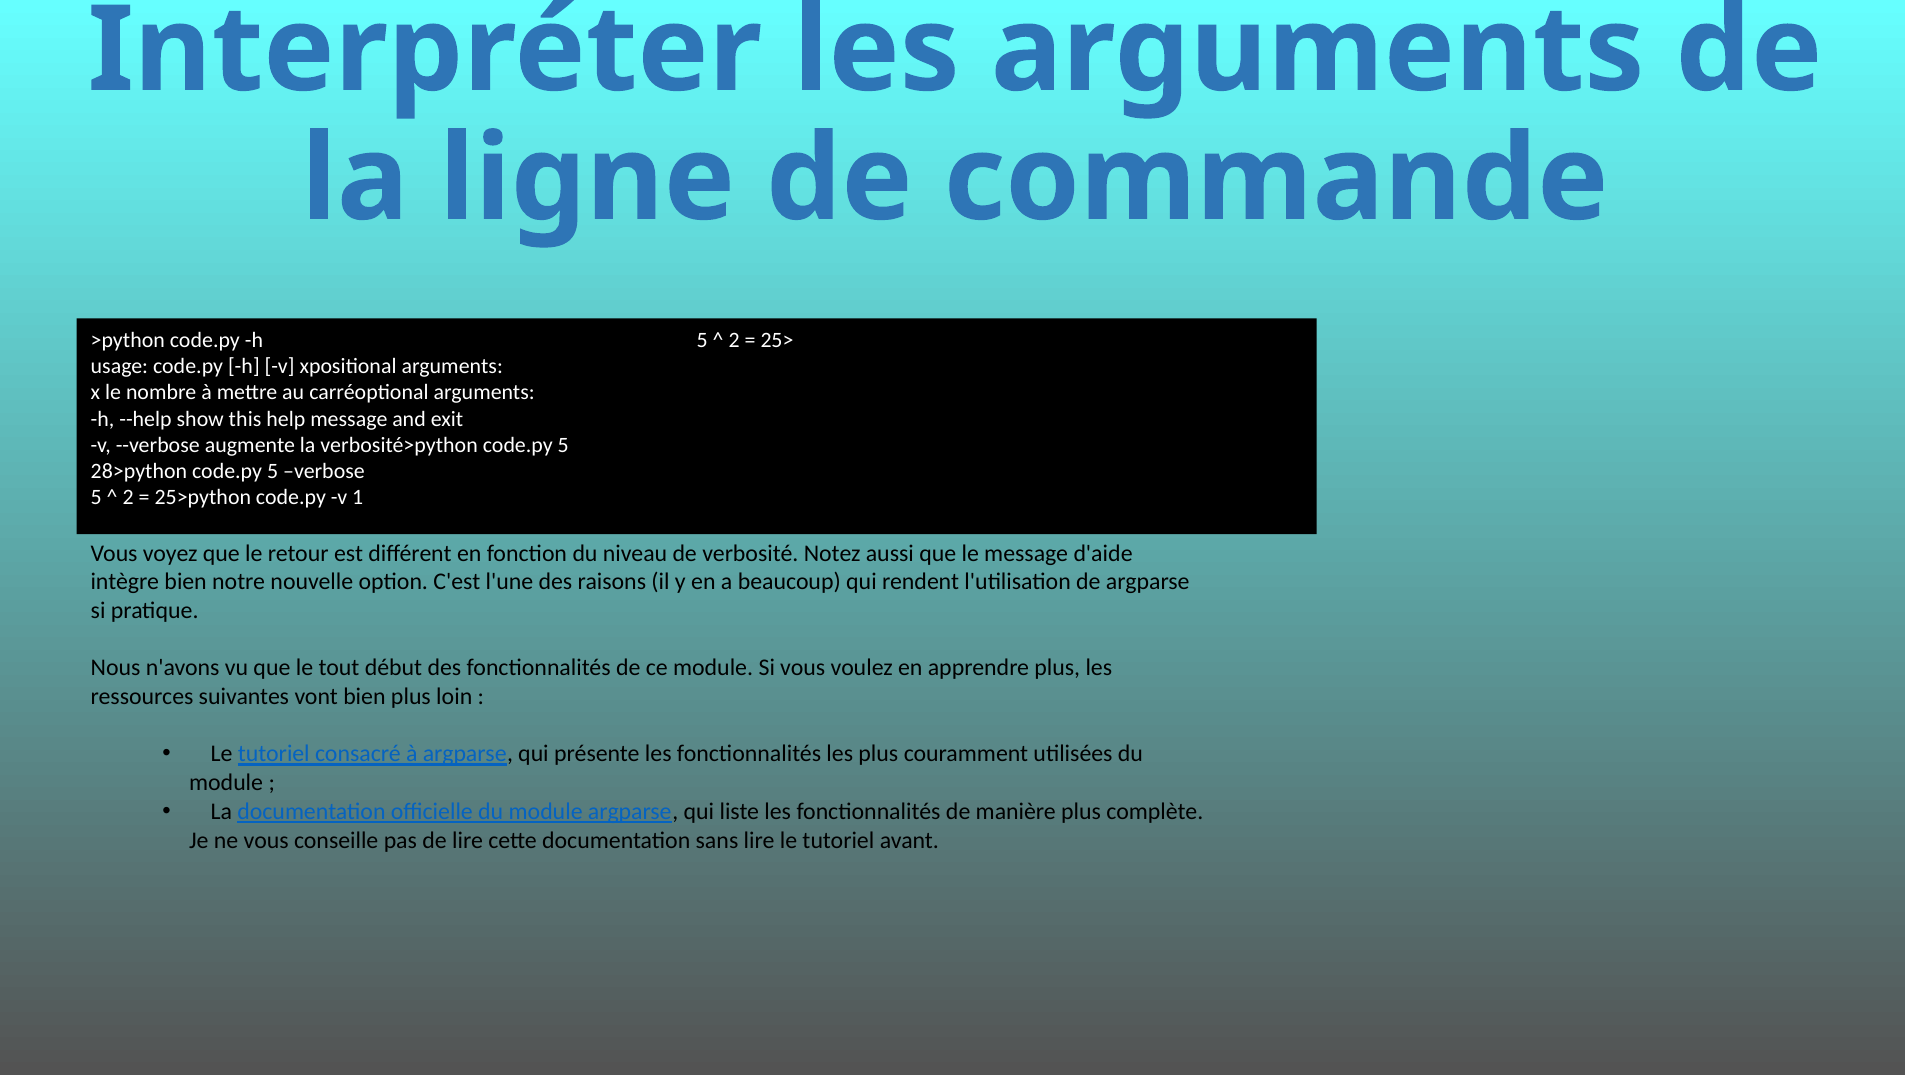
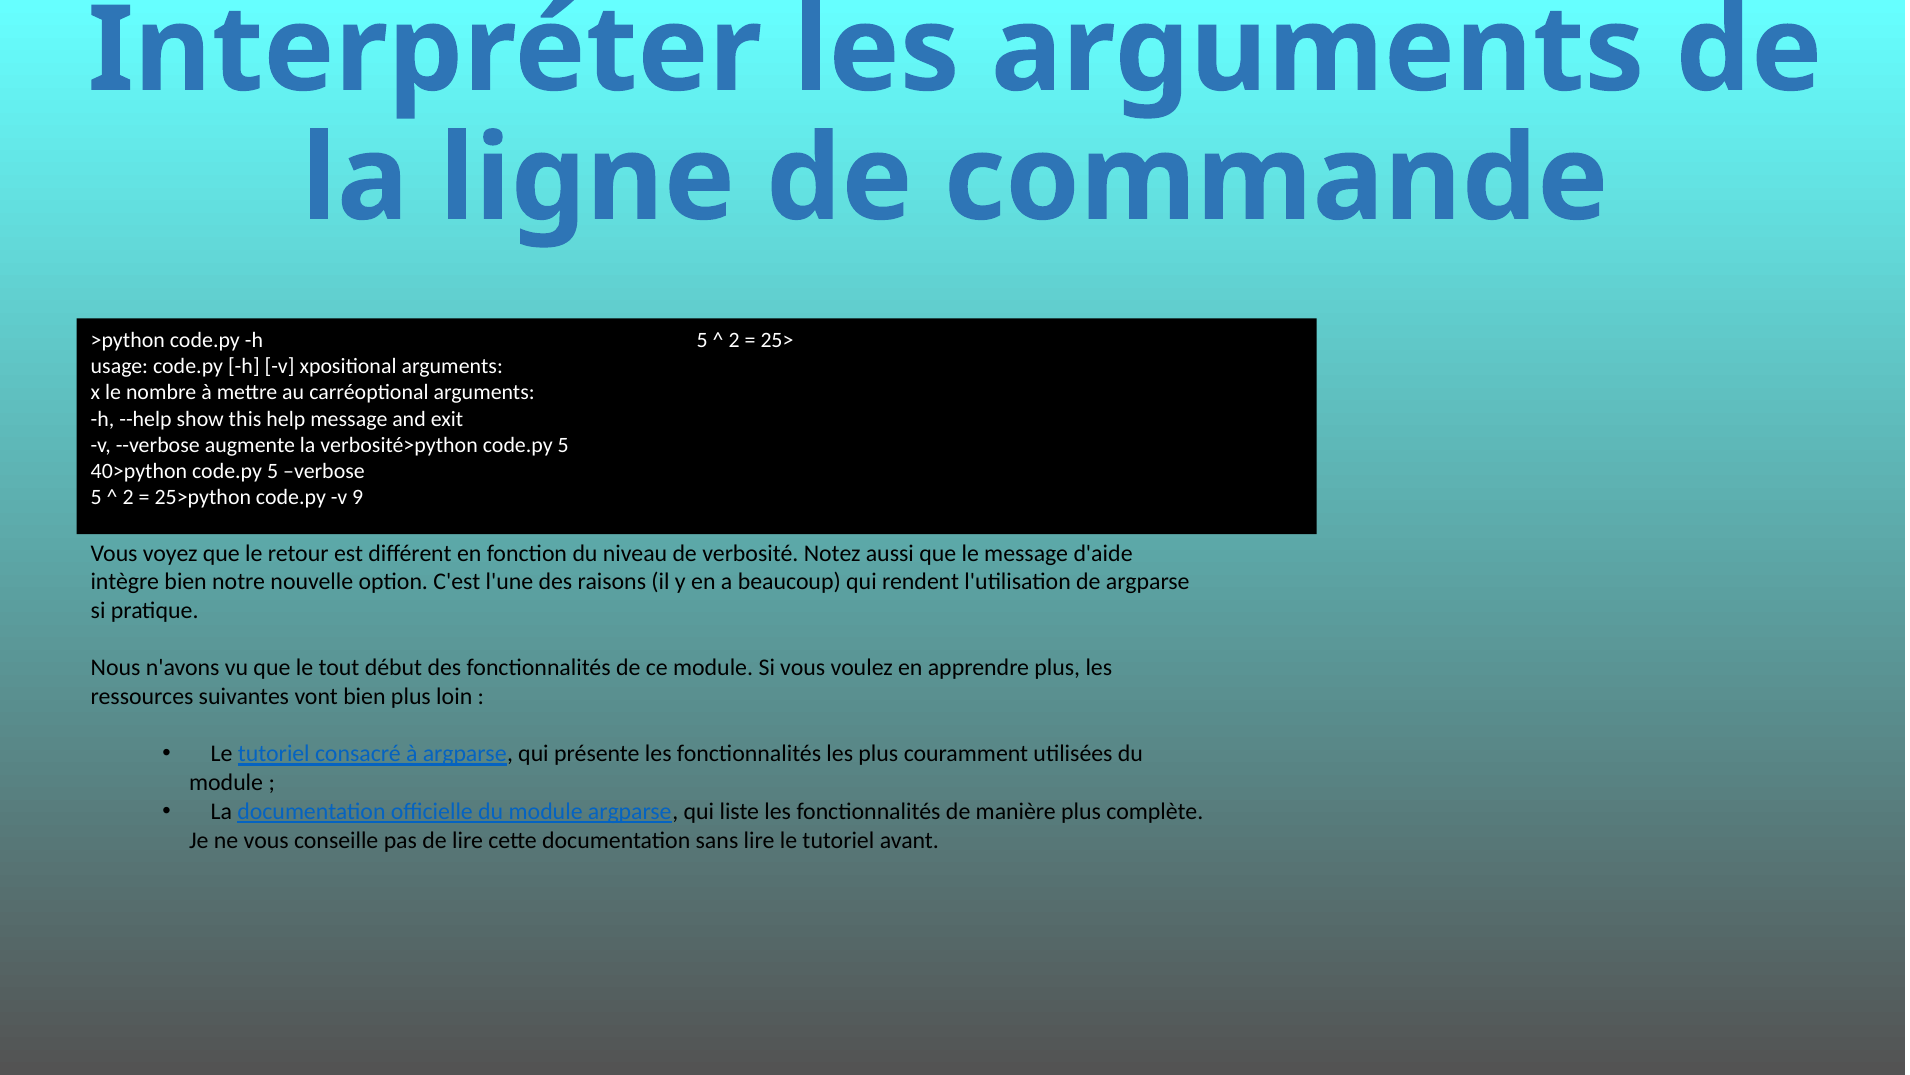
28>python: 28>python -> 40>python
1: 1 -> 9
